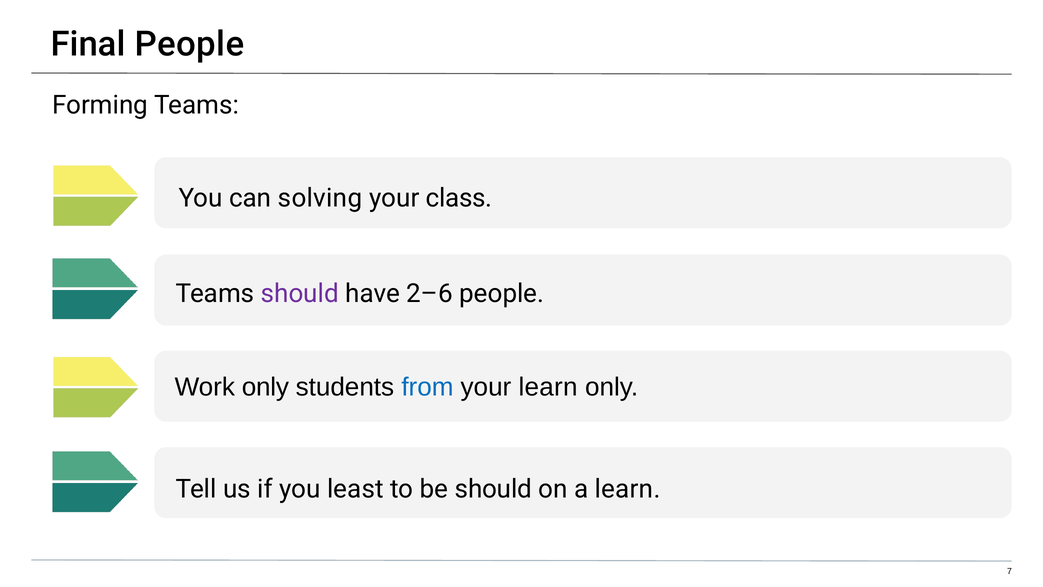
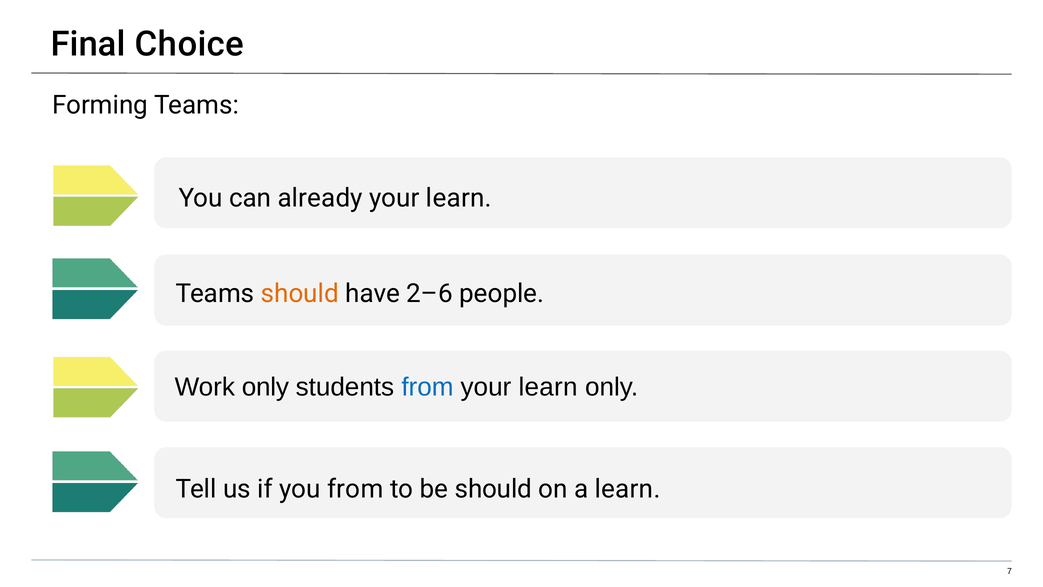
Final People: People -> Choice
solving: solving -> already
class at (459, 198): class -> learn
should at (300, 293) colour: purple -> orange
you least: least -> from
